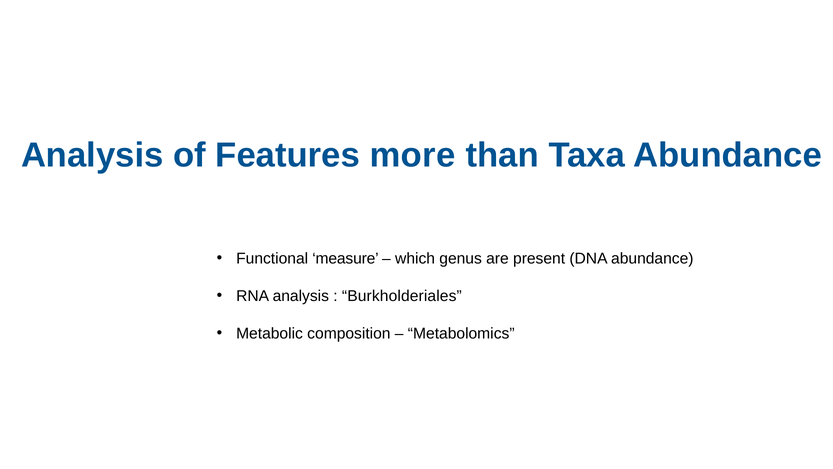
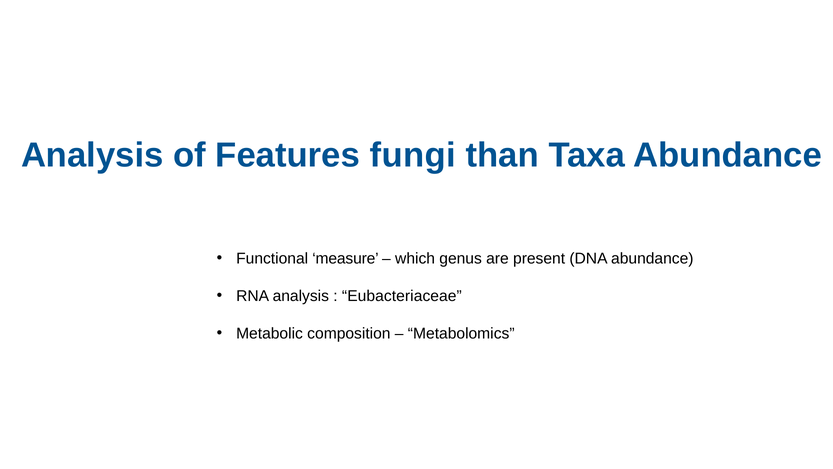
more: more -> fungi
Burkholderiales: Burkholderiales -> Eubacteriaceae
